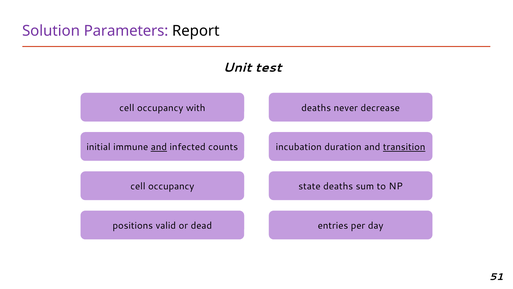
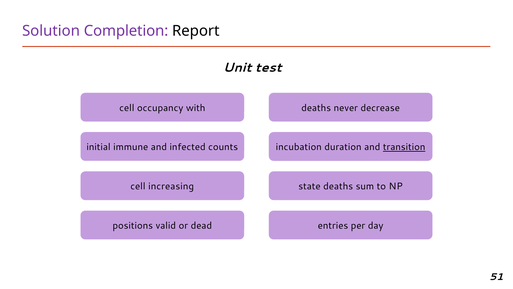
Parameters: Parameters -> Completion
and at (159, 147) underline: present -> none
occupancy at (171, 186): occupancy -> increasing
